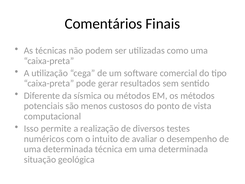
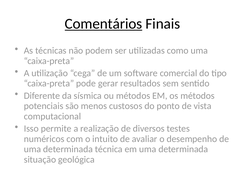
Comentários underline: none -> present
